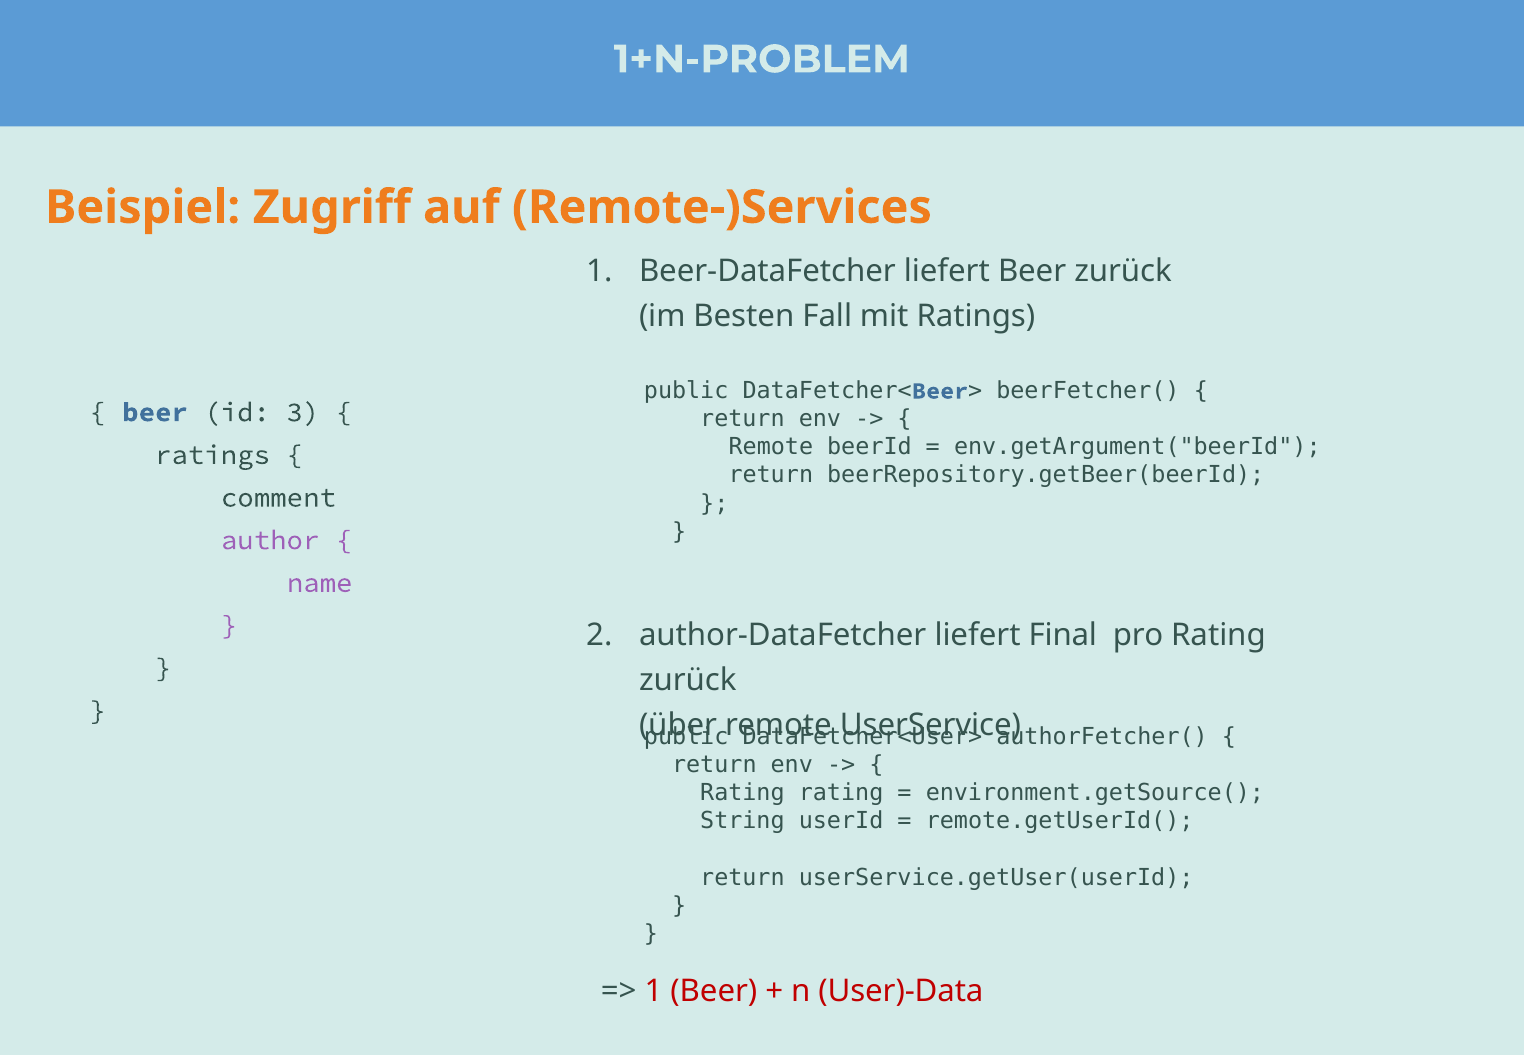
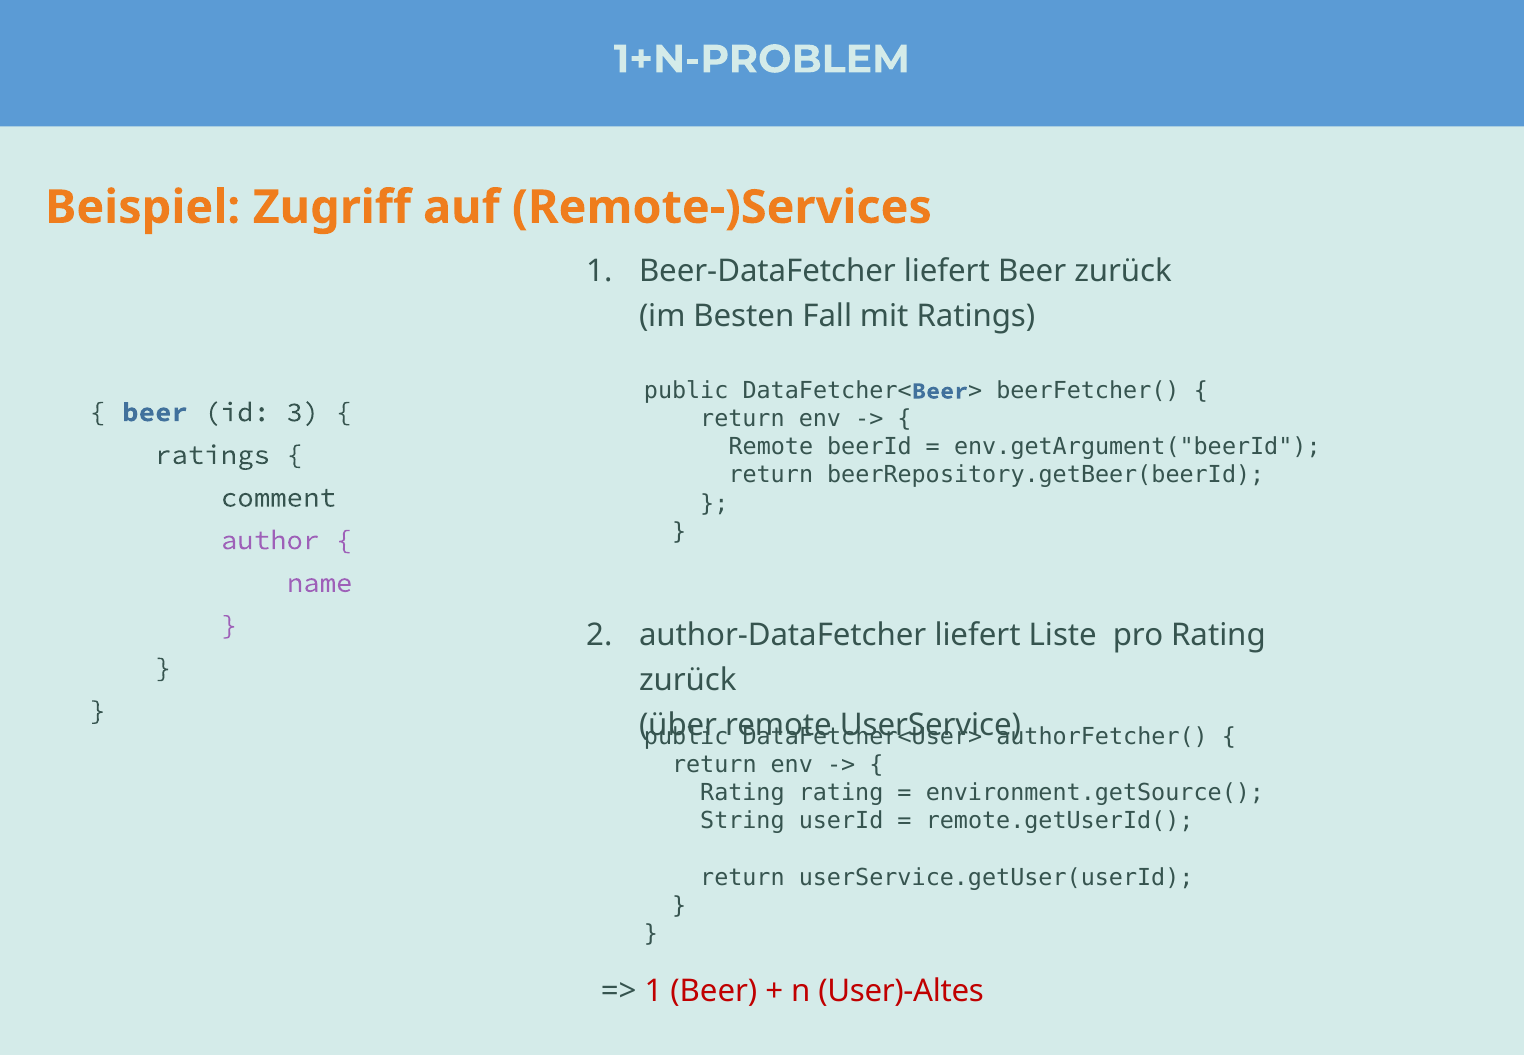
Final: Final -> Liste
User)-Data: User)-Data -> User)-Altes
